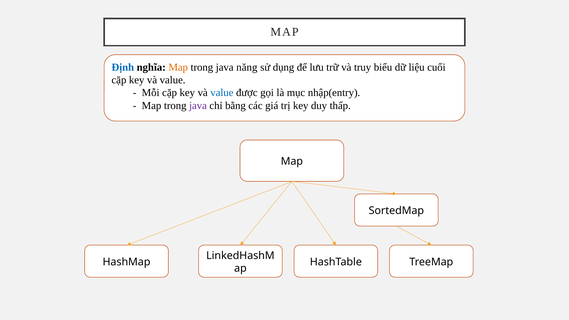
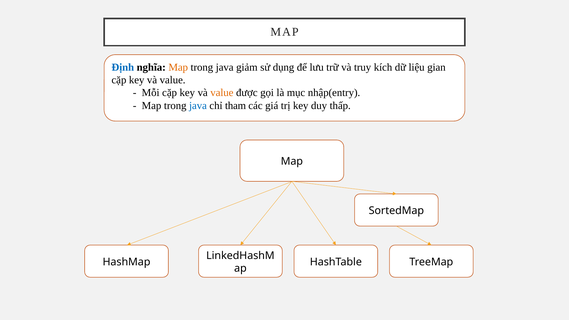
năng: năng -> giảm
biểu: biểu -> kích
cuối: cuối -> gian
value at (222, 93) colour: blue -> orange
java at (198, 106) colour: purple -> blue
bằng: bằng -> tham
